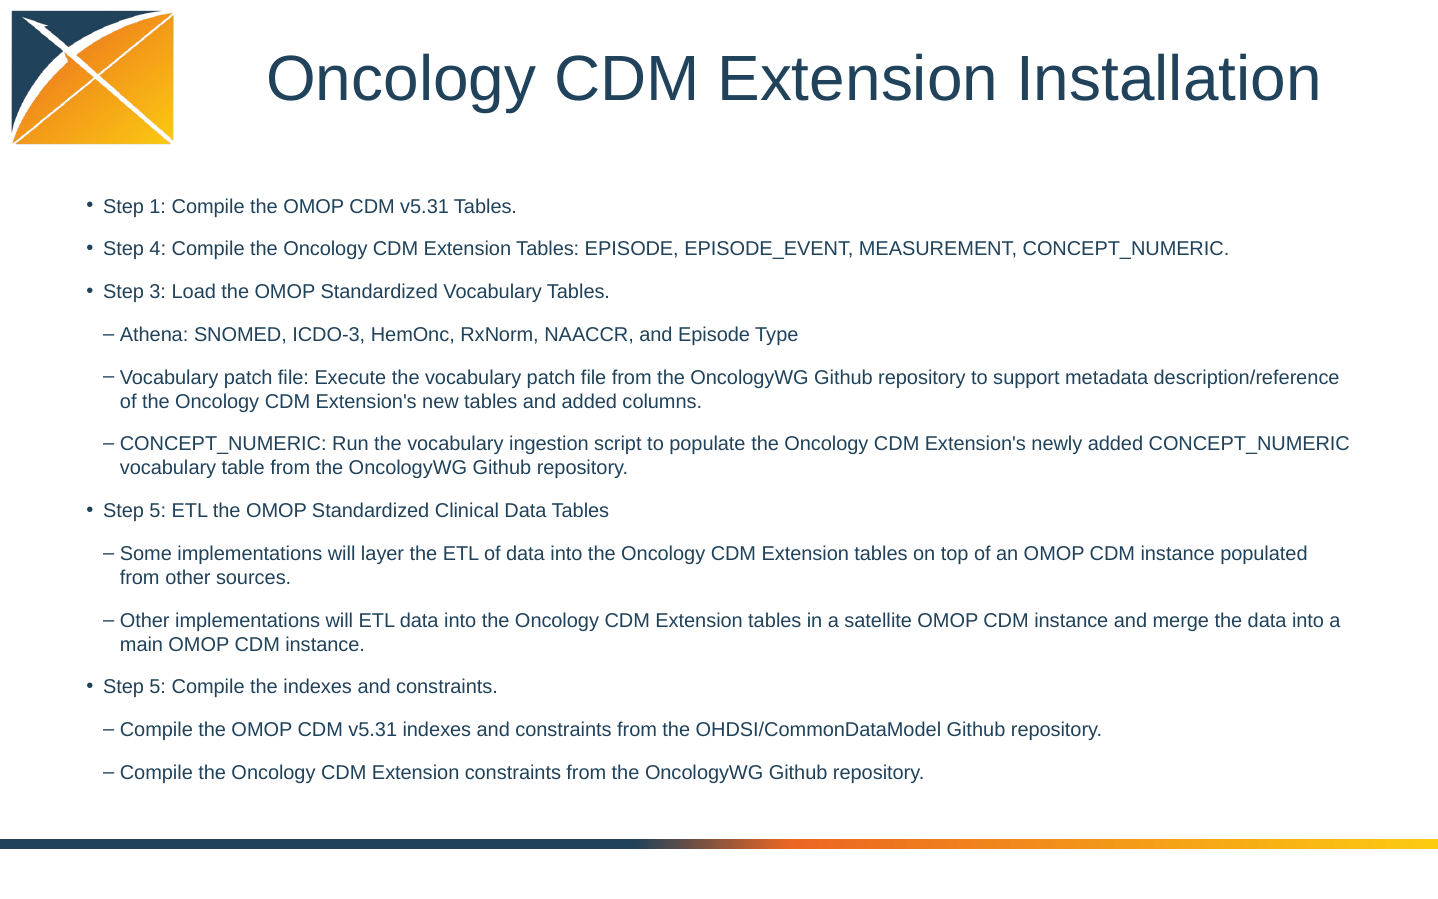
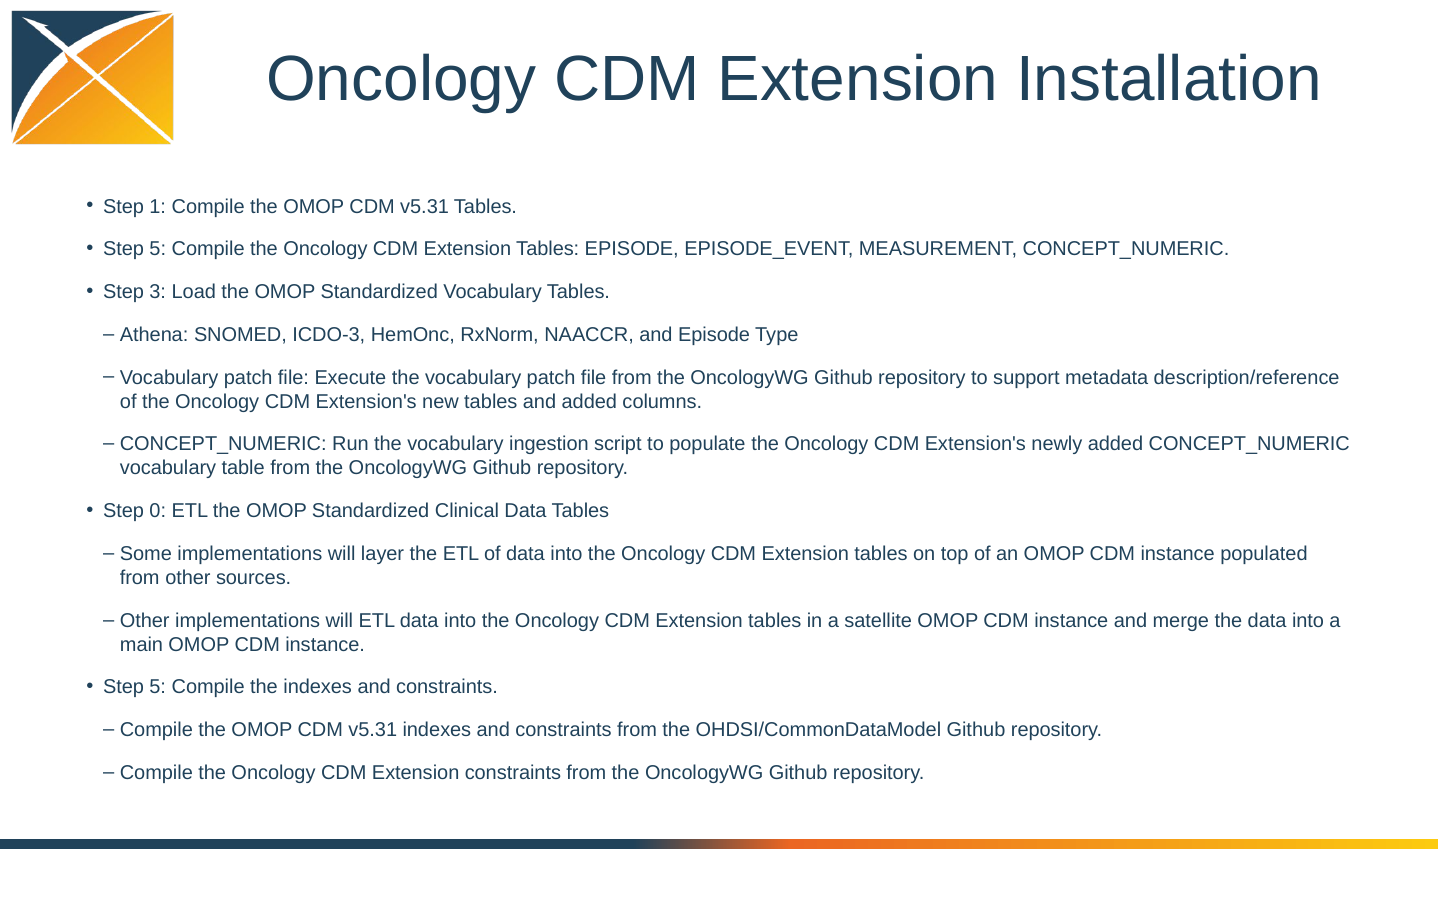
4 at (158, 249): 4 -> 5
5 at (158, 511): 5 -> 0
